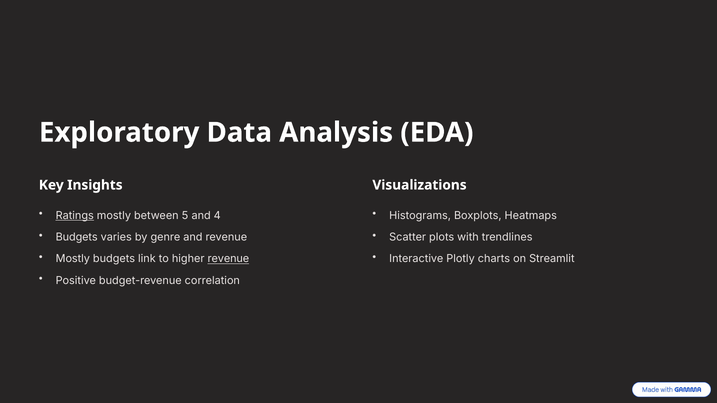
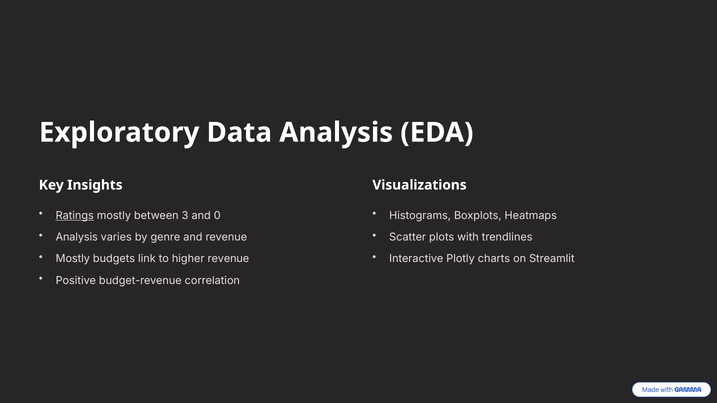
5: 5 -> 3
4: 4 -> 0
Budgets at (77, 237): Budgets -> Analysis
revenue at (228, 259) underline: present -> none
